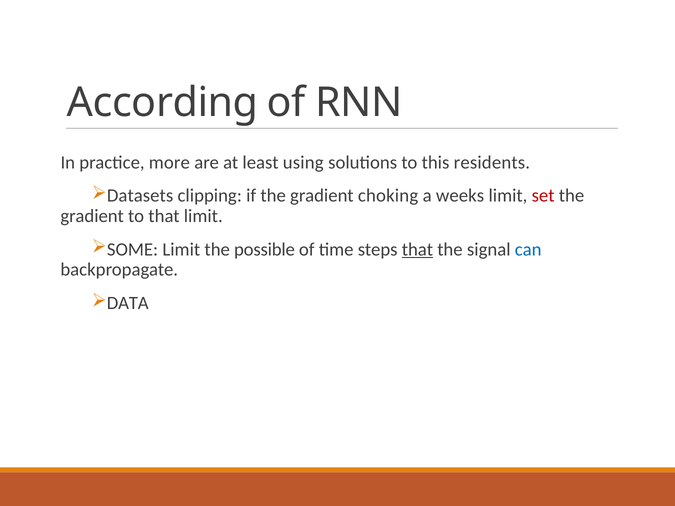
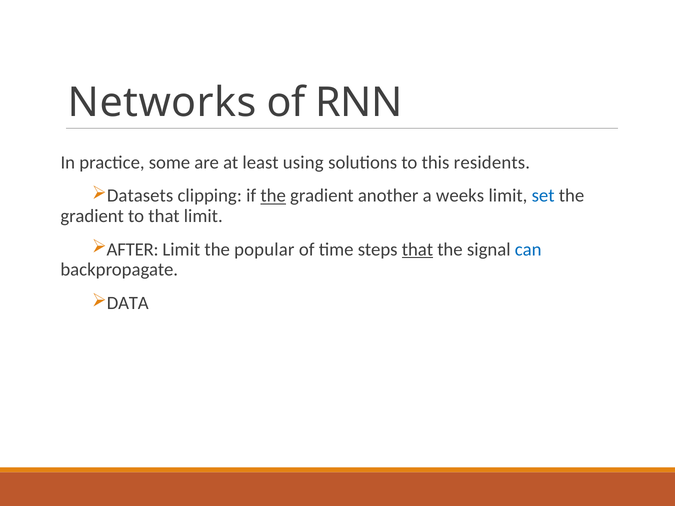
According: According -> Networks
more: more -> some
the at (273, 196) underline: none -> present
choking: choking -> another
set colour: red -> blue
SOME: SOME -> AFTER
possible: possible -> popular
